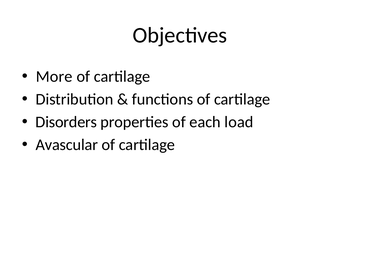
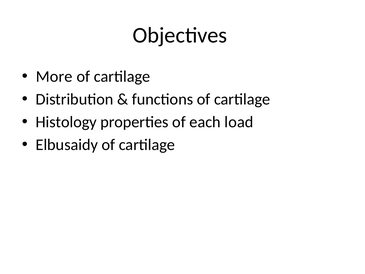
Disorders: Disorders -> Histology
Avascular: Avascular -> Elbusaidy
